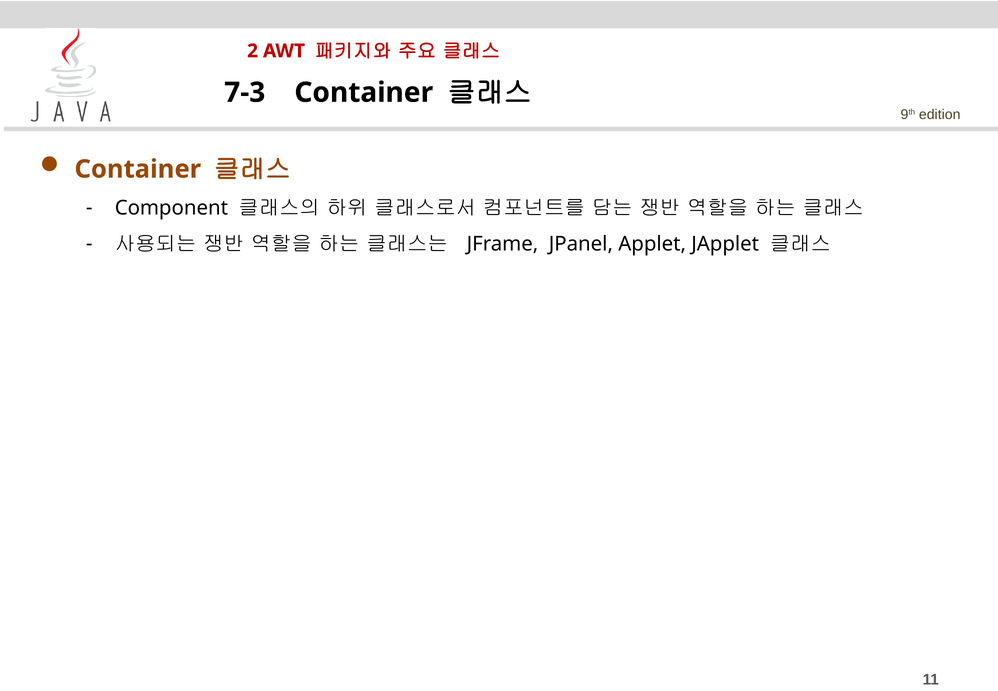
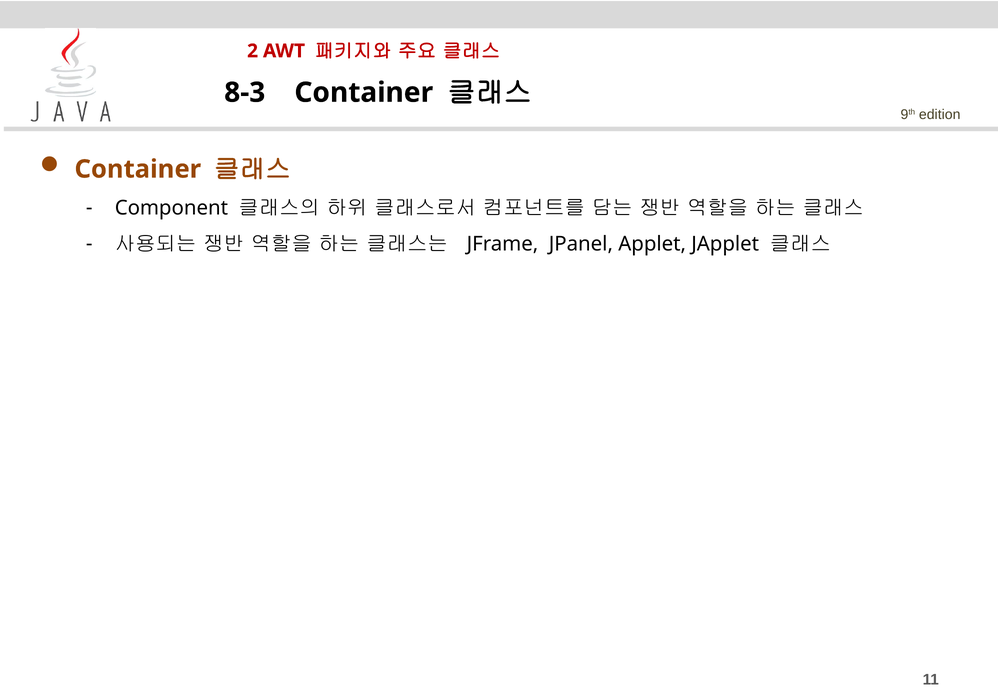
7-3: 7-3 -> 8-3
